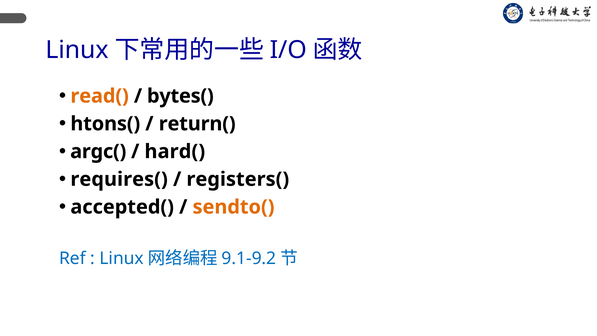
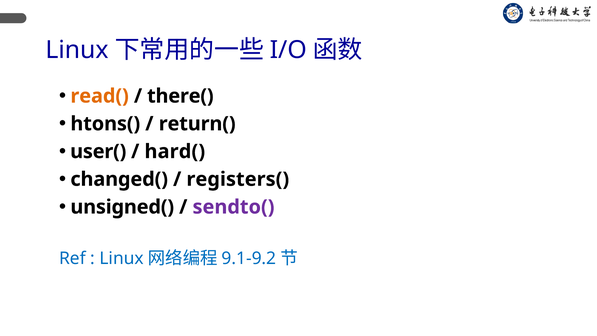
bytes(: bytes( -> there(
argc(: argc( -> user(
requires(: requires( -> changed(
accepted(: accepted( -> unsigned(
sendto( colour: orange -> purple
